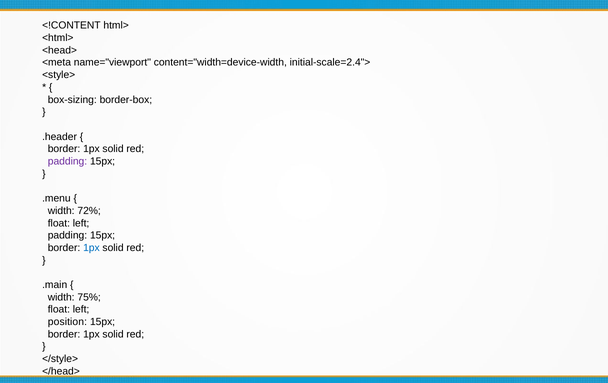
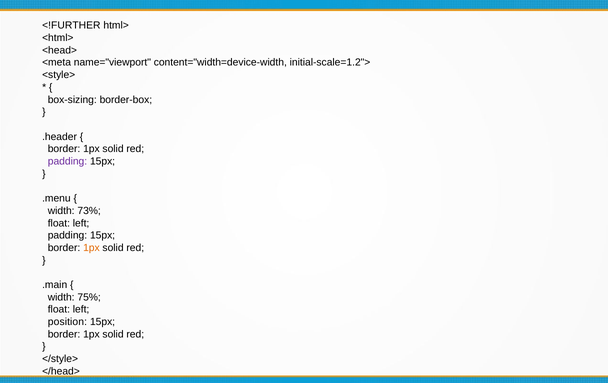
<!CONTENT: <!CONTENT -> <!FURTHER
initial-scale=2.4">: initial-scale=2.4"> -> initial-scale=1.2">
72%: 72% -> 73%
1px at (91, 248) colour: blue -> orange
